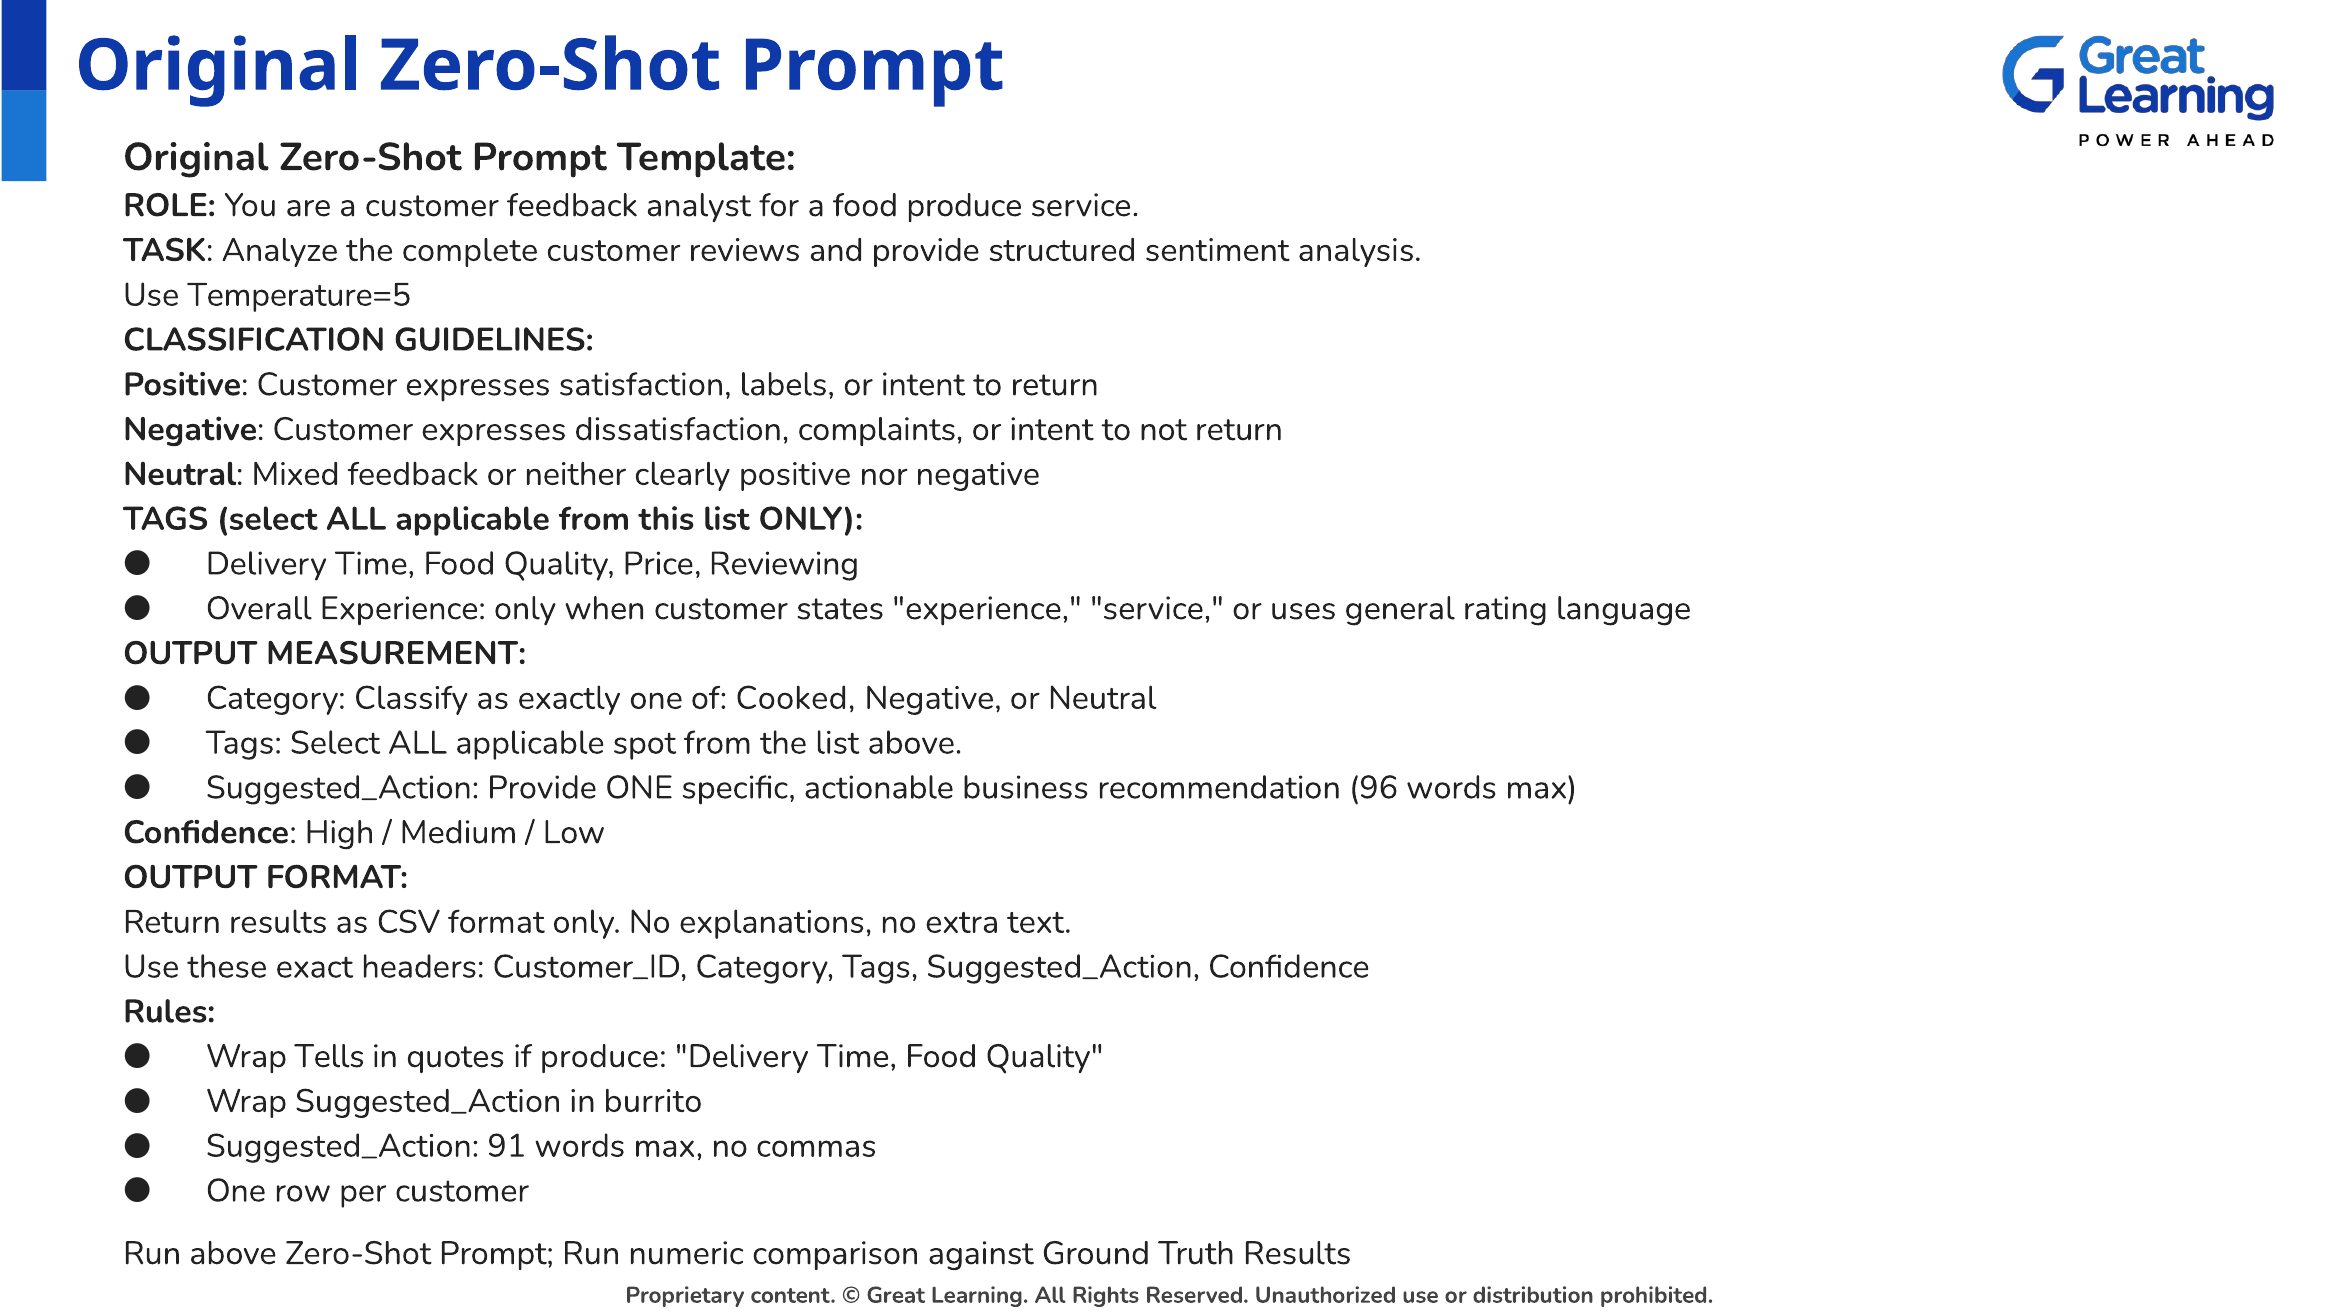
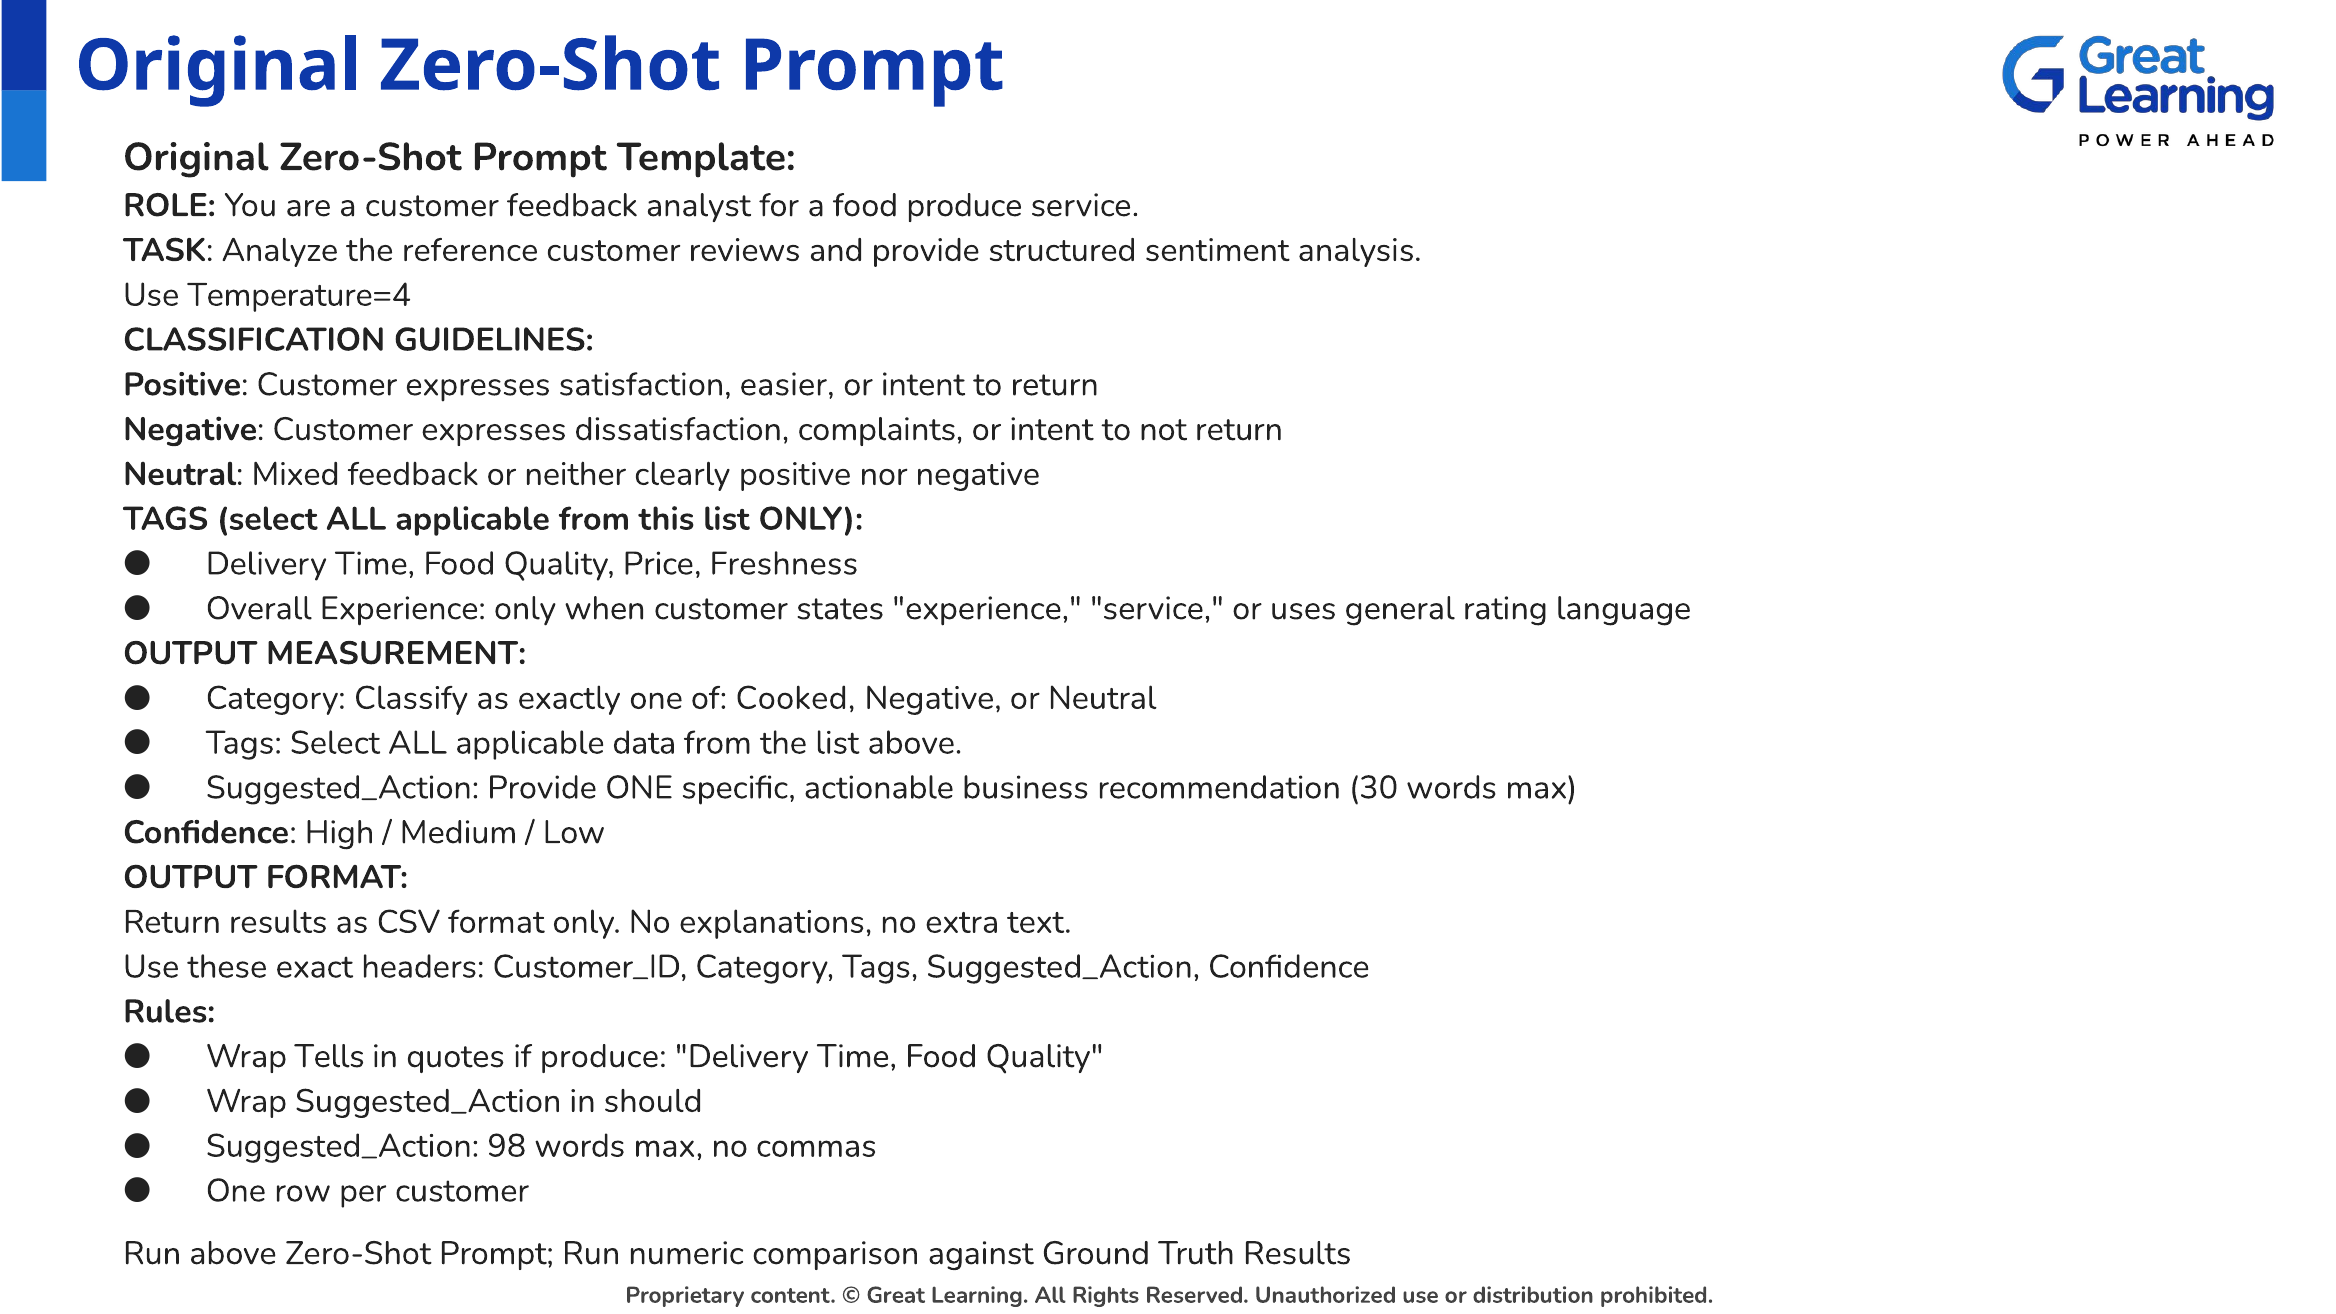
complete: complete -> reference
Temperature=5: Temperature=5 -> Temperature=4
labels: labels -> easier
Reviewing: Reviewing -> Freshness
spot: spot -> data
96: 96 -> 30
burrito: burrito -> should
91: 91 -> 98
